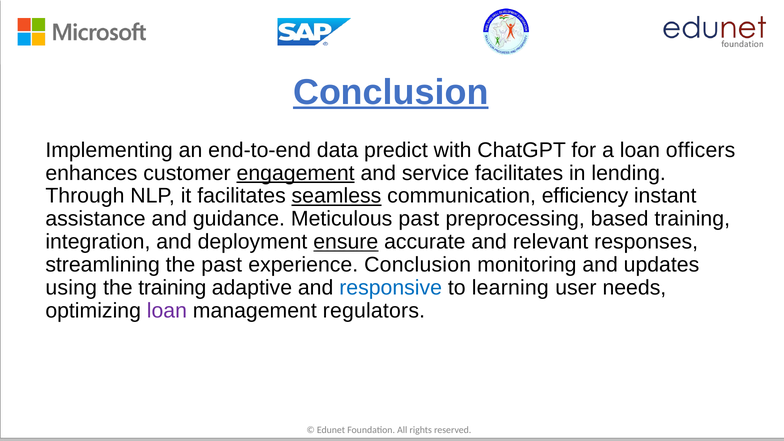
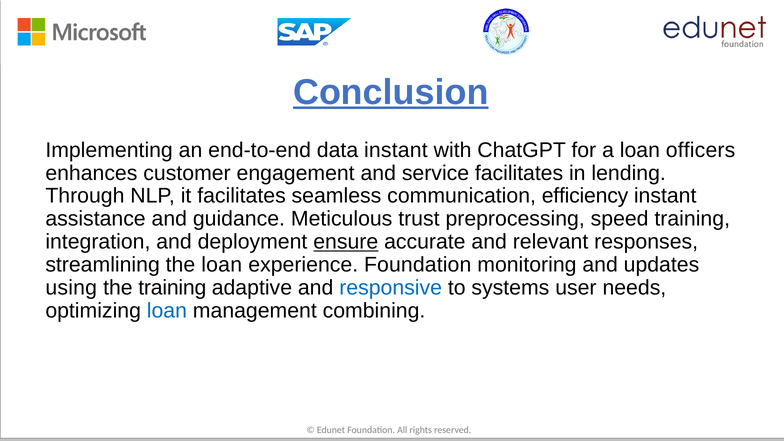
data predict: predict -> instant
engagement underline: present -> none
seamless underline: present -> none
Meticulous past: past -> trust
based: based -> speed
the past: past -> loan
experience Conclusion: Conclusion -> Foundation
learning: learning -> systems
loan at (167, 311) colour: purple -> blue
regulators: regulators -> combining
